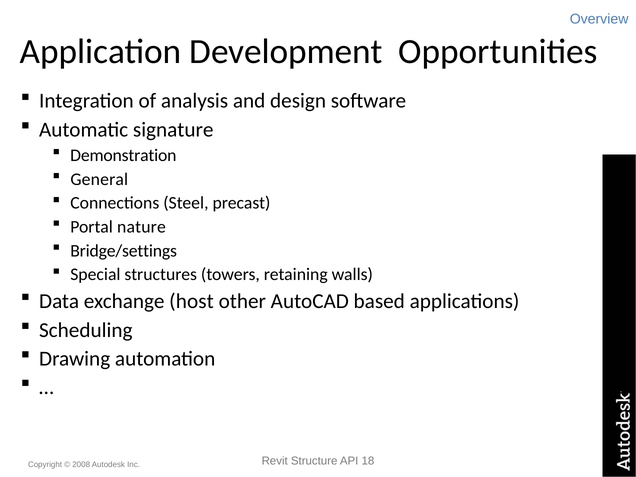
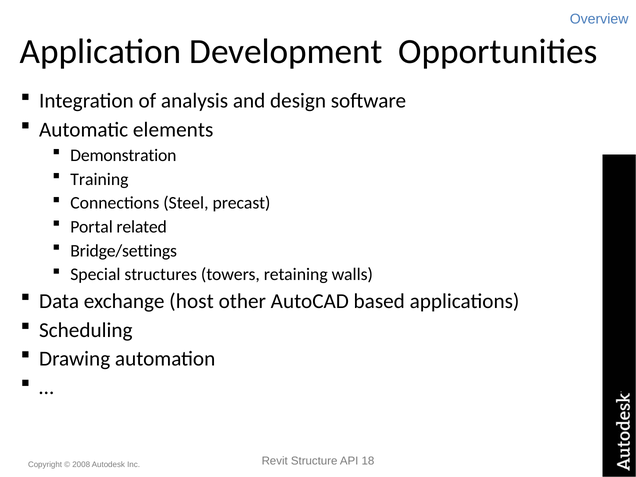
signature: signature -> elements
General: General -> Training
nature: nature -> related
